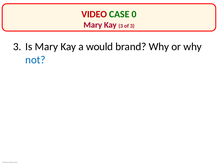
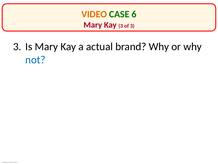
VIDEO colour: red -> orange
0: 0 -> 6
would: would -> actual
